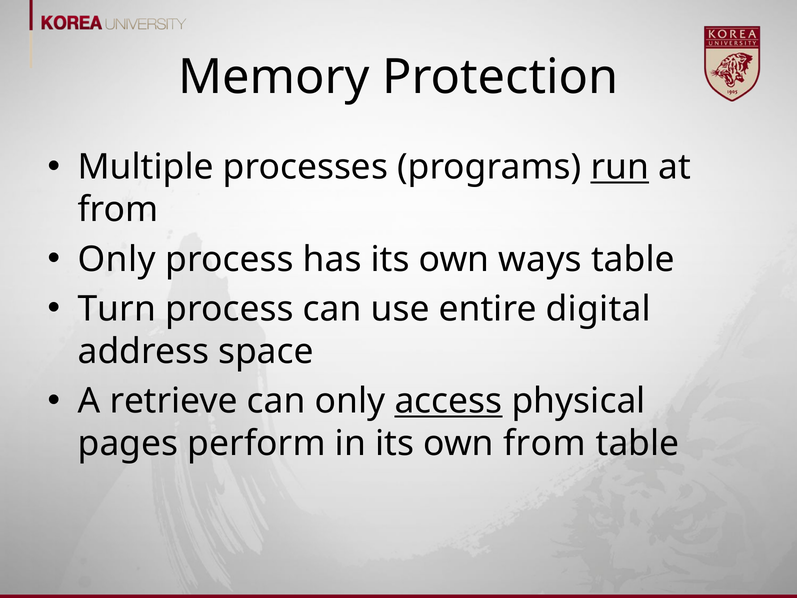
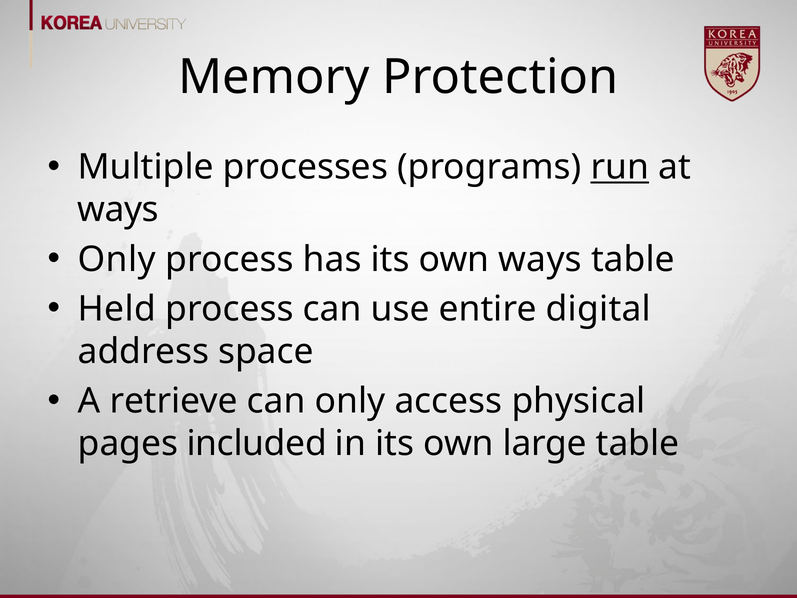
from at (118, 210): from -> ways
Turn: Turn -> Held
access underline: present -> none
perform: perform -> included
own from: from -> large
